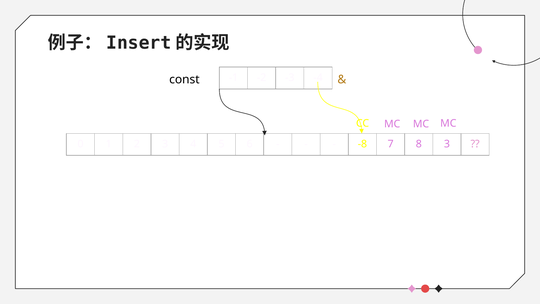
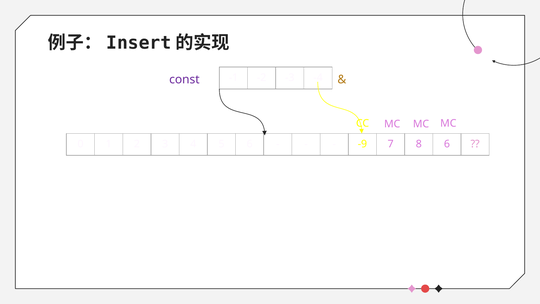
const colour: black -> purple
-8: -8 -> -9
8 3: 3 -> 6
